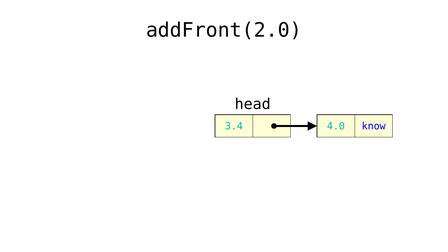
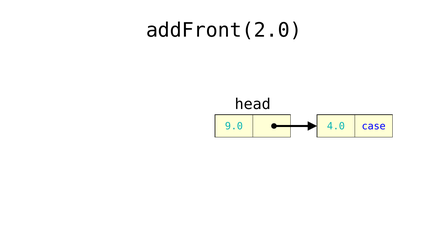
3.4: 3.4 -> 9.0
know: know -> case
